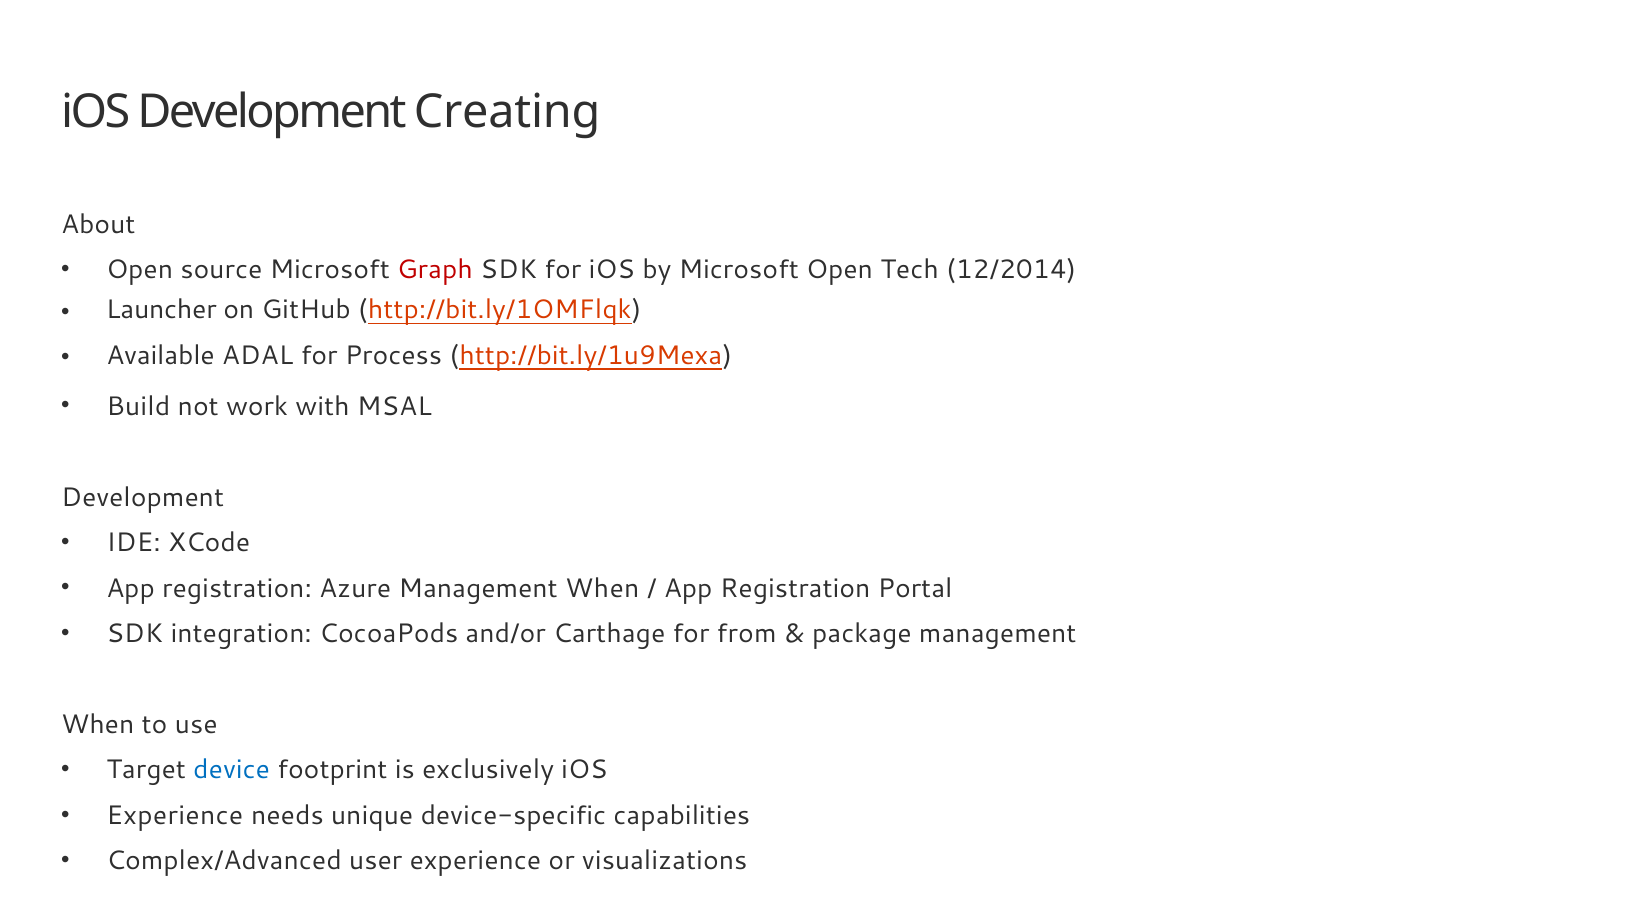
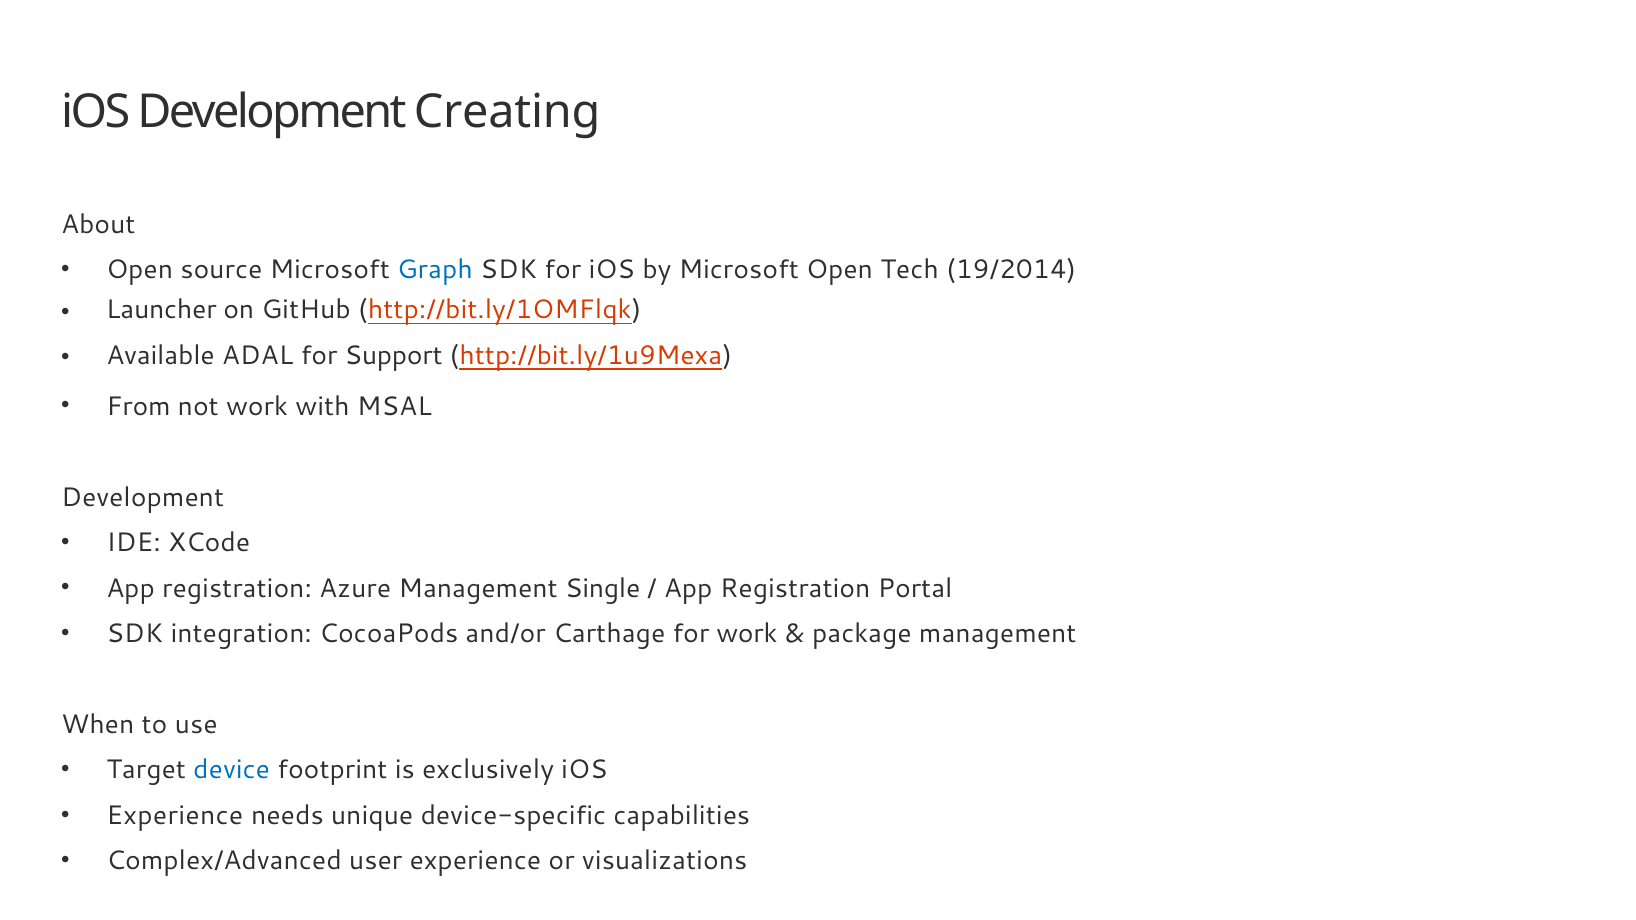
Graph colour: red -> blue
12/2014: 12/2014 -> 19/2014
Process: Process -> Support
Build: Build -> From
Azure Management When: When -> Single
for from: from -> work
